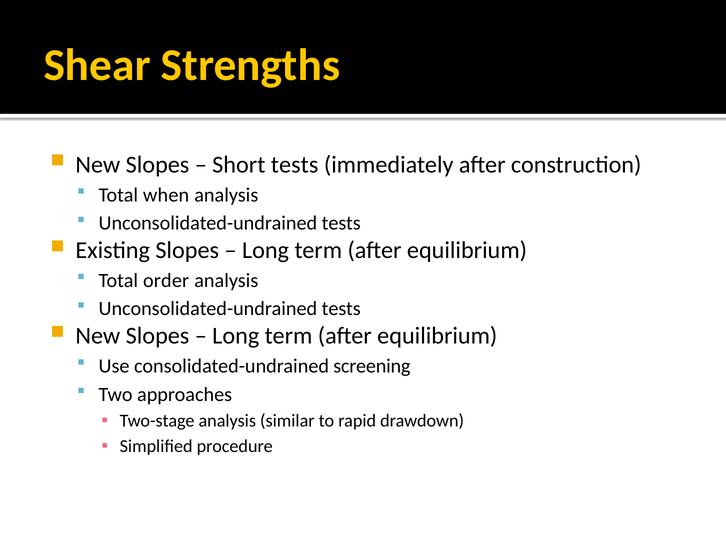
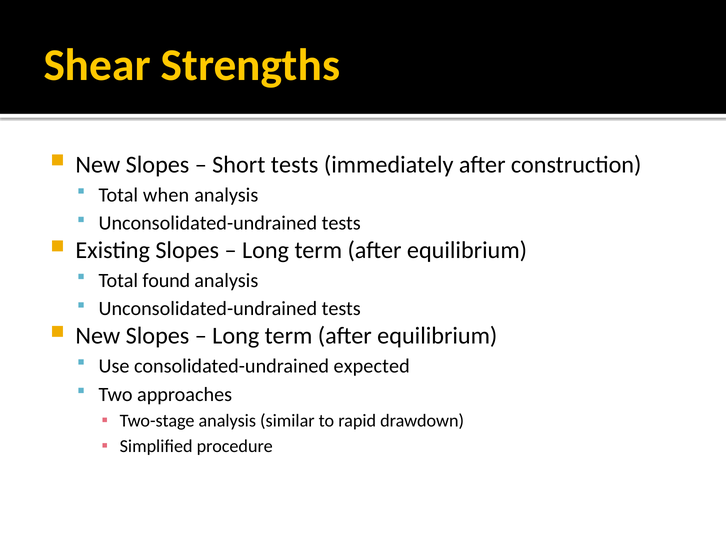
order: order -> found
screening: screening -> expected
